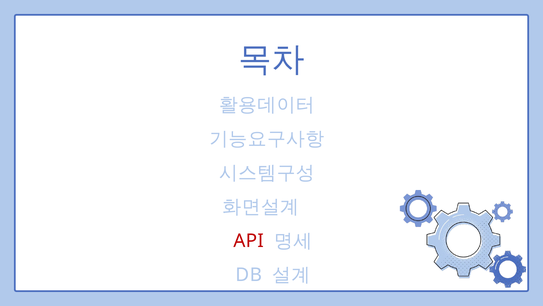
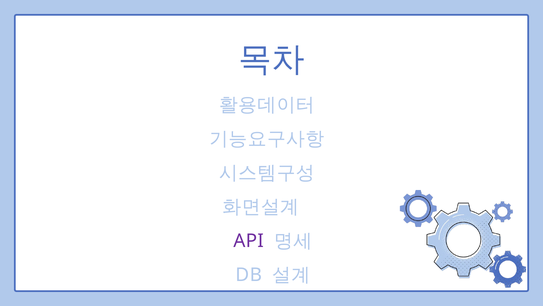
API colour: red -> purple
